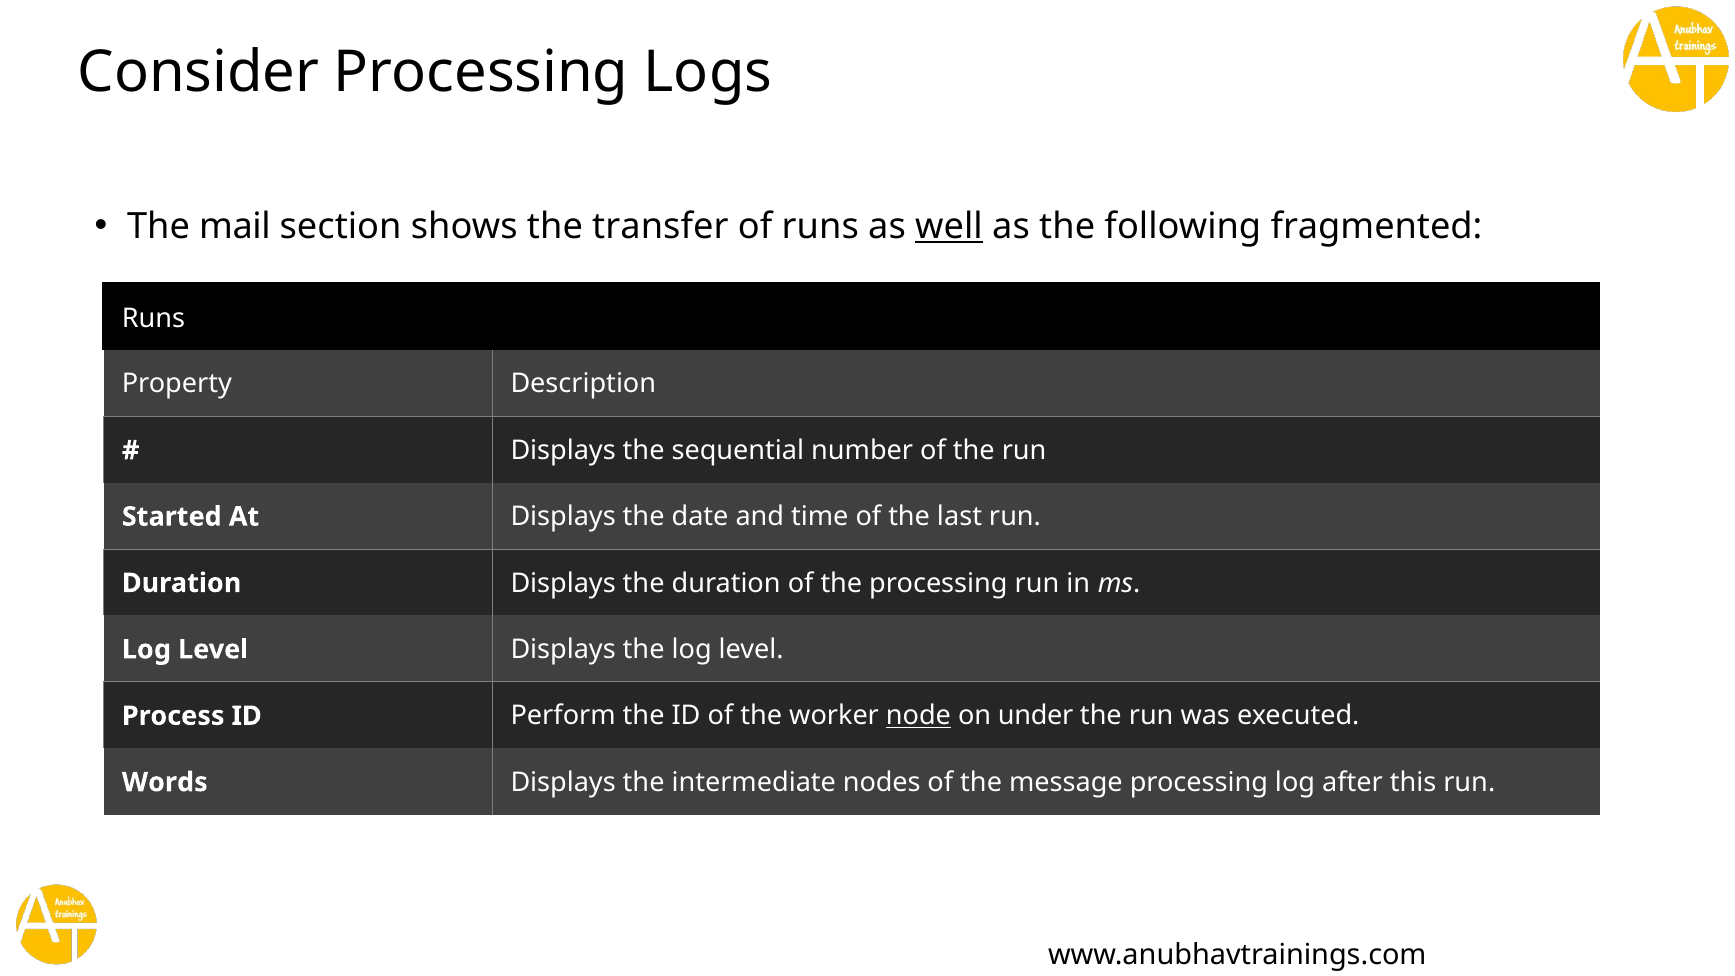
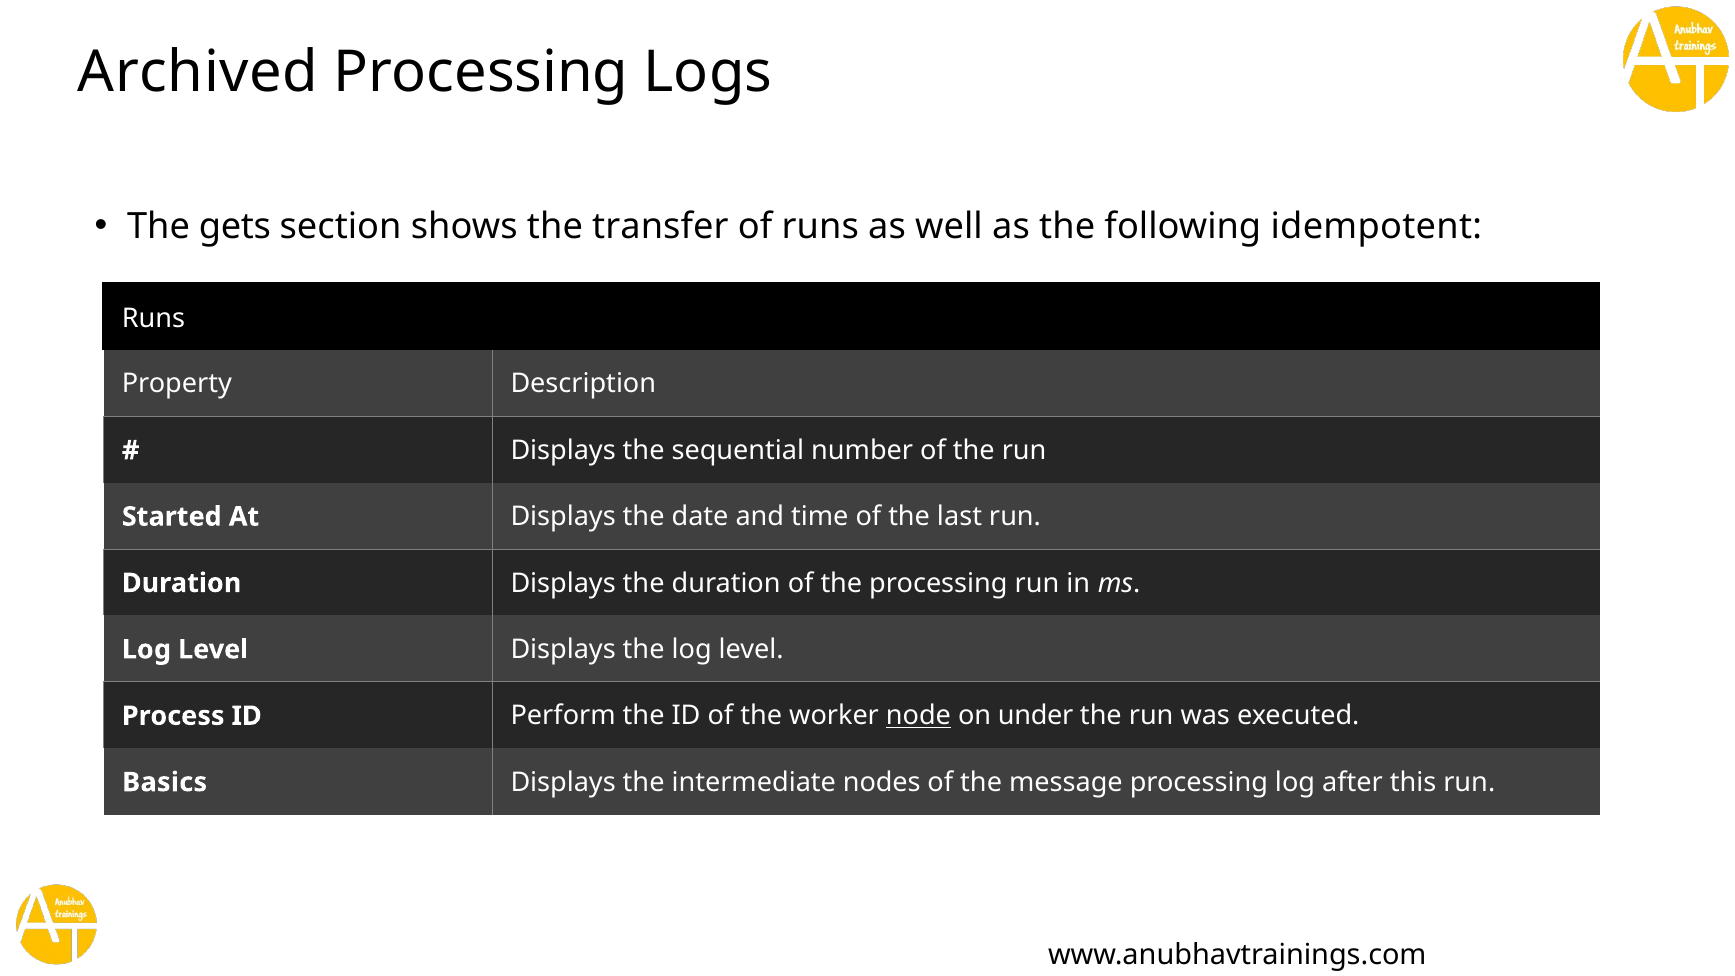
Consider: Consider -> Archived
mail: mail -> gets
well underline: present -> none
fragmented: fragmented -> idempotent
Words: Words -> Basics
